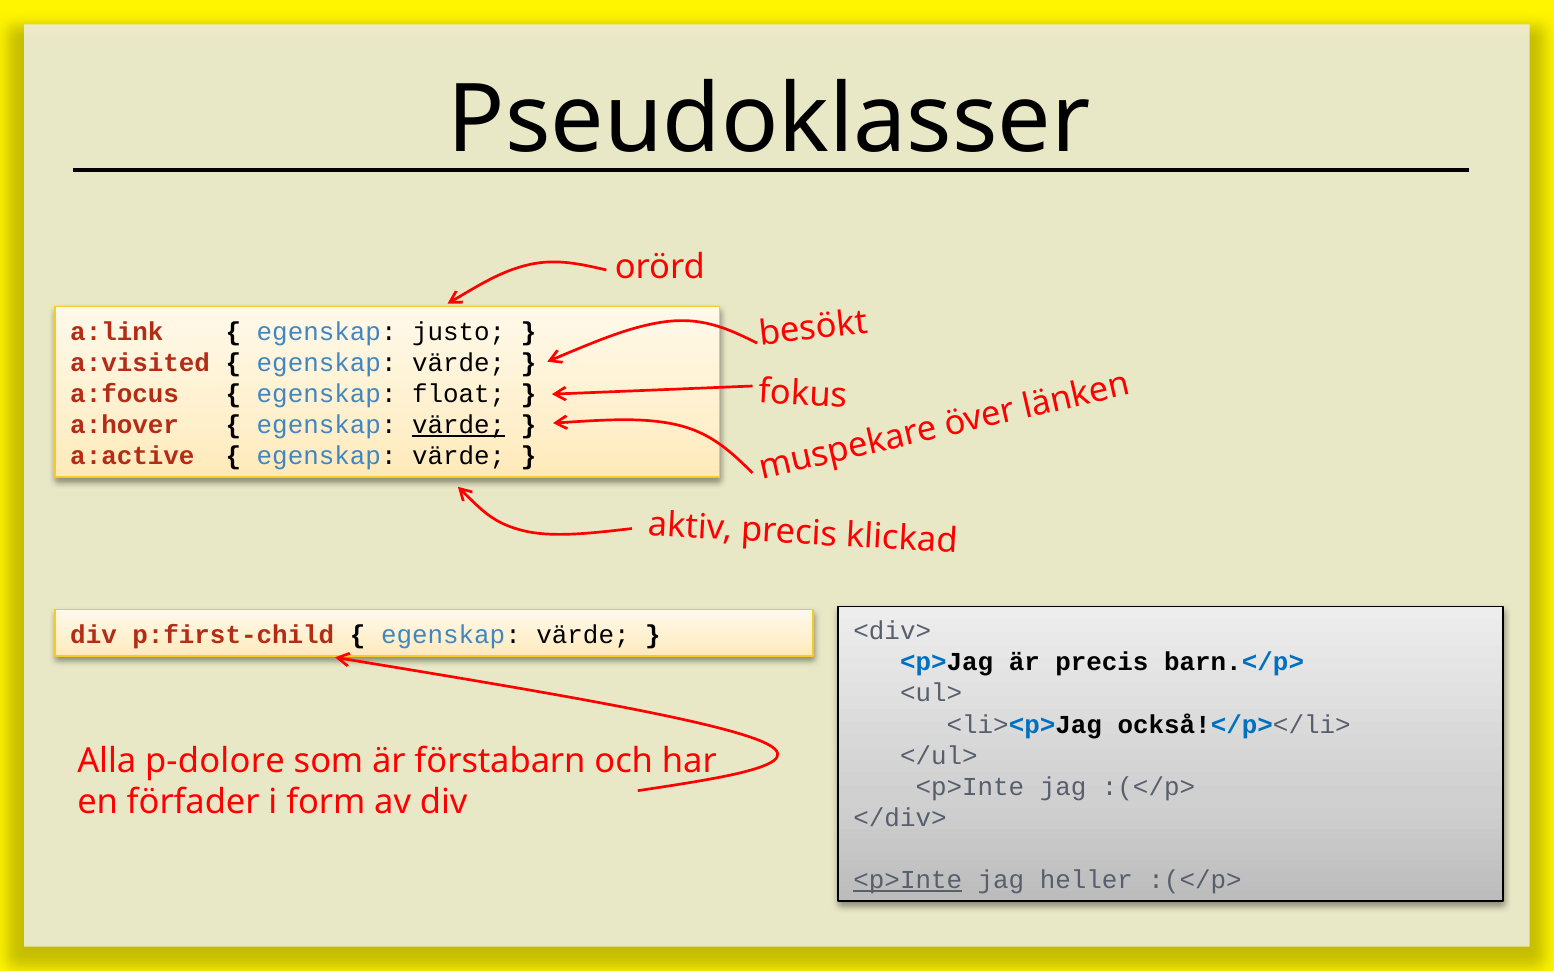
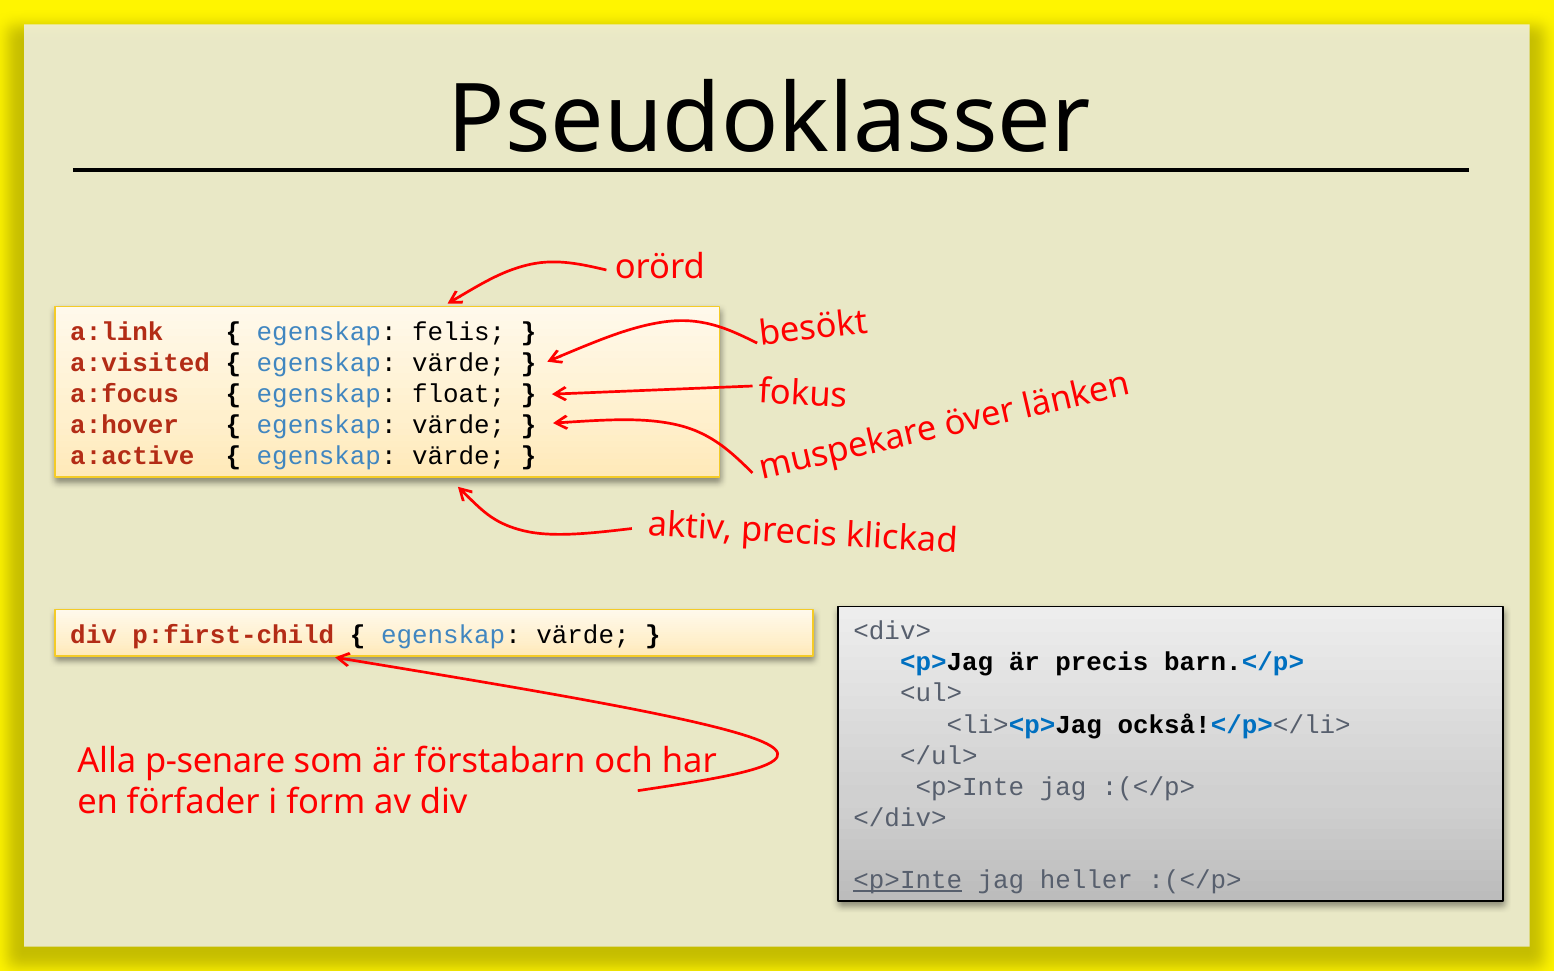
justo: justo -> felis
värde at (459, 425) underline: present -> none
p-dolore: p-dolore -> p-senare
